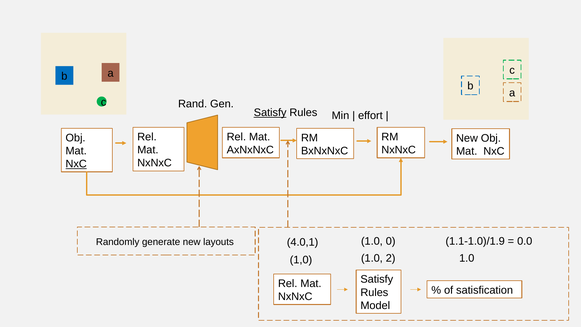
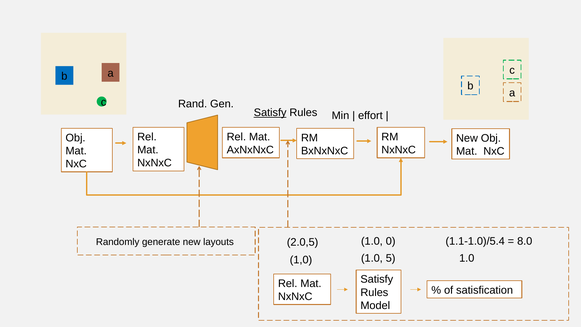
NxC at (76, 164) underline: present -> none
4.0,1: 4.0,1 -> 2.0,5
1.1-1.0)/1.9: 1.1-1.0)/1.9 -> 1.1-1.0)/5.4
0.0: 0.0 -> 8.0
2: 2 -> 5
